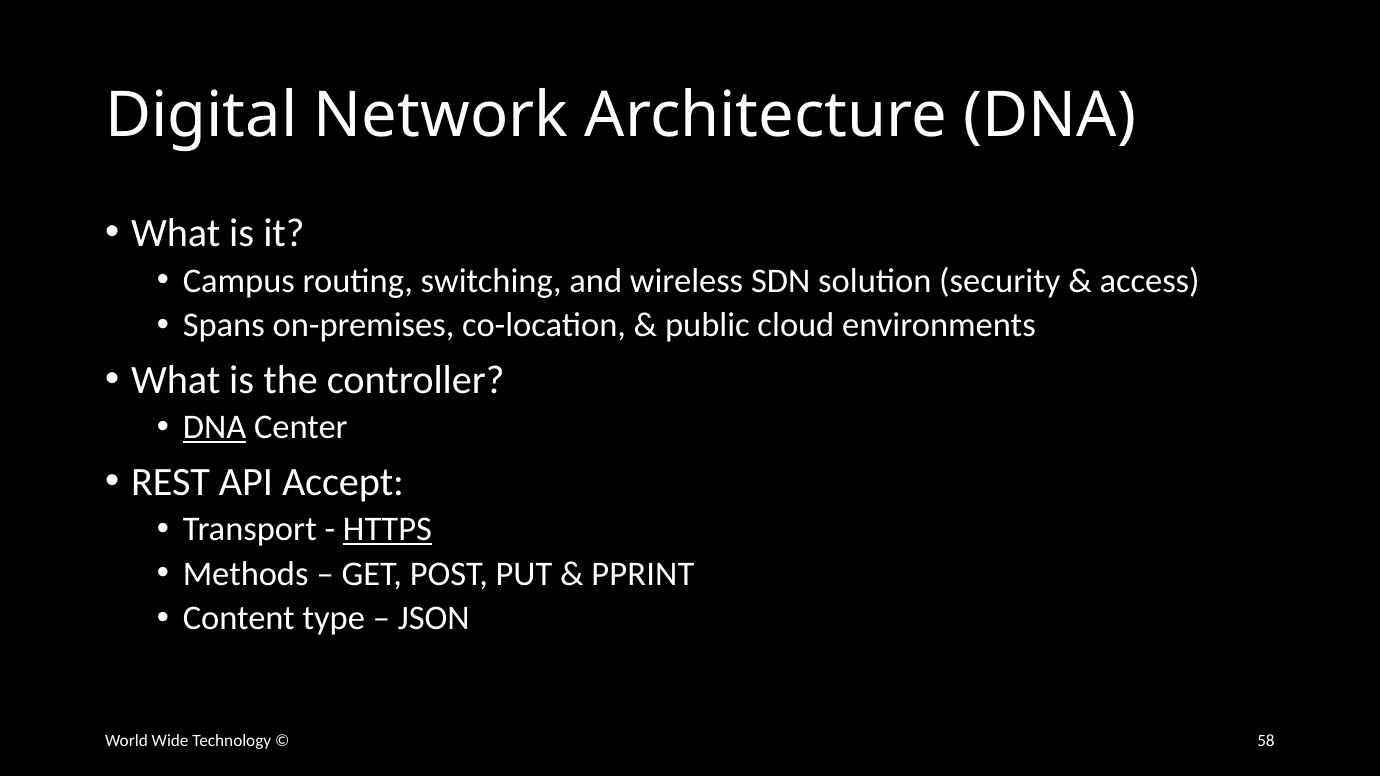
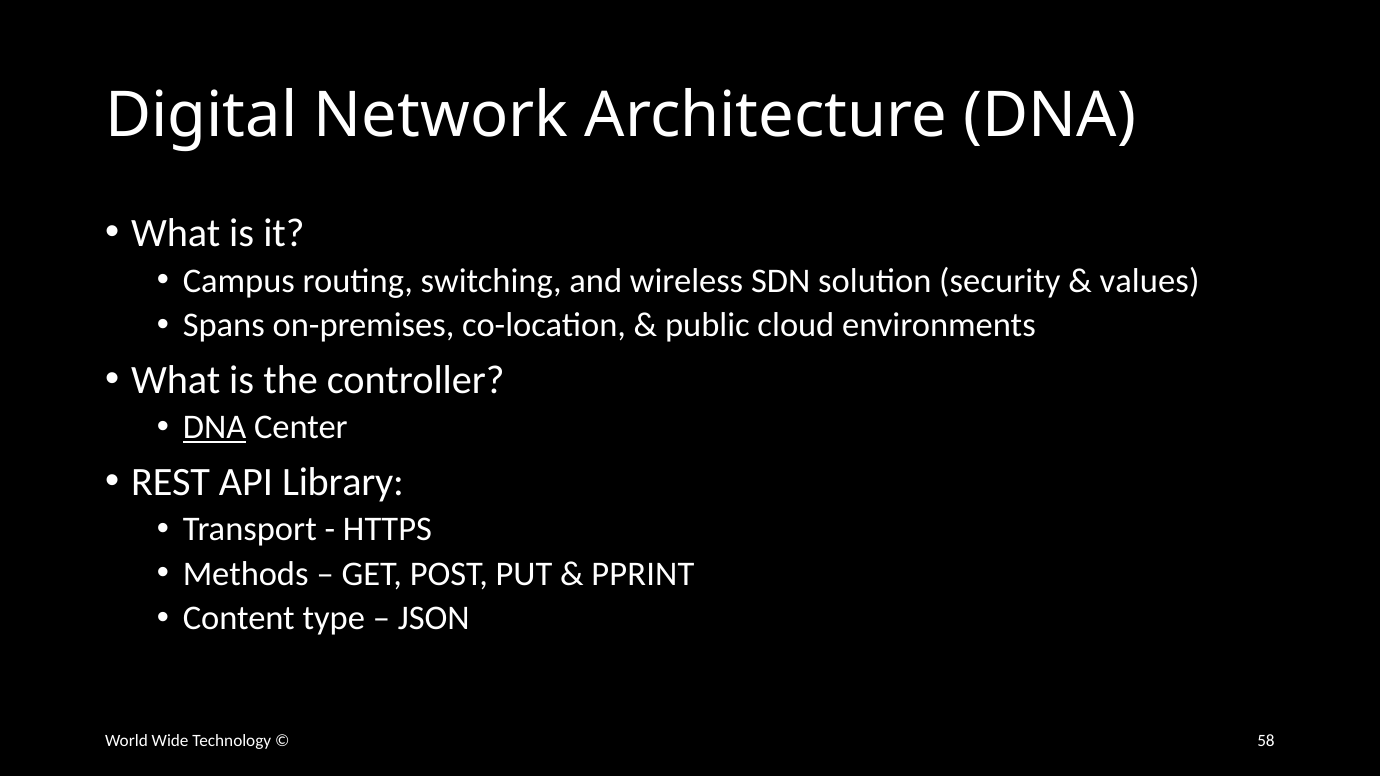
access: access -> values
Accept: Accept -> Library
HTTPS underline: present -> none
